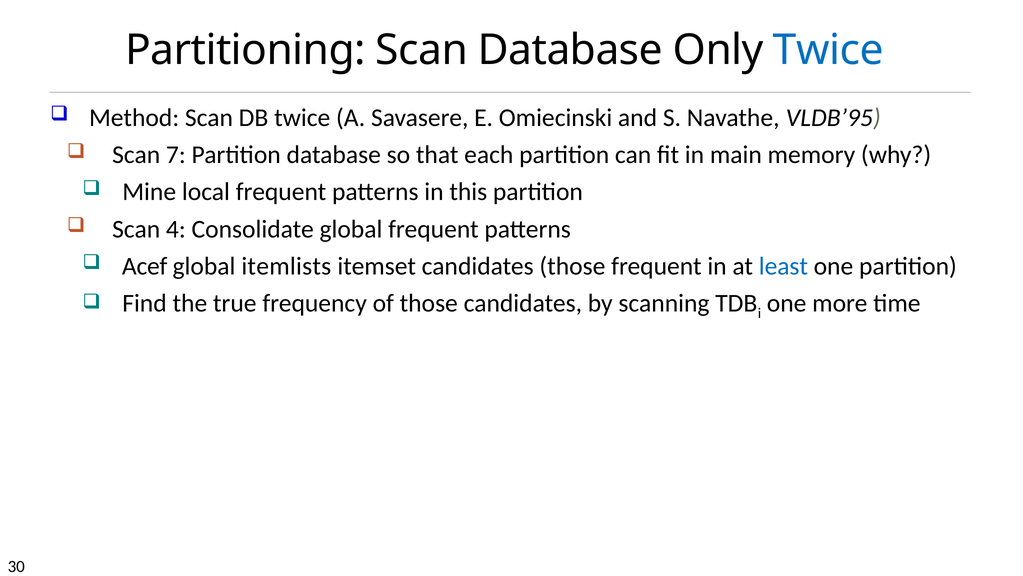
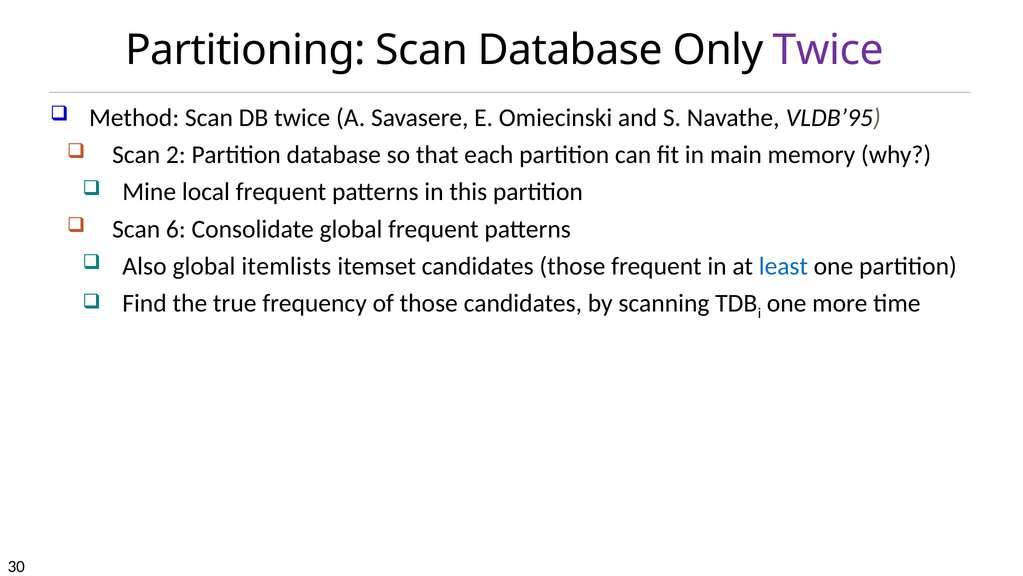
Twice at (828, 50) colour: blue -> purple
7: 7 -> 2
4: 4 -> 6
Acef: Acef -> Also
